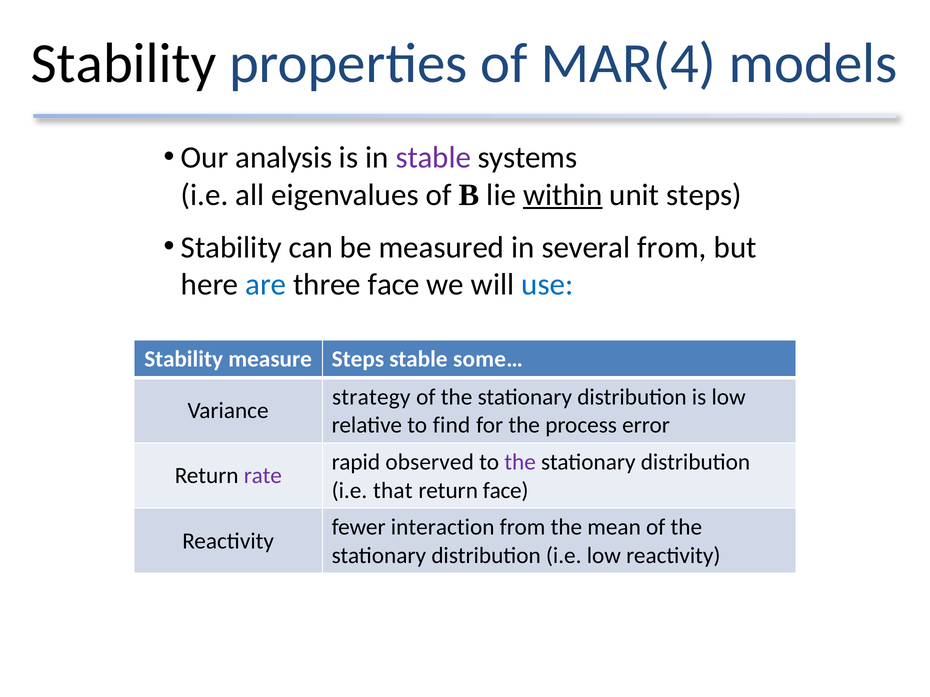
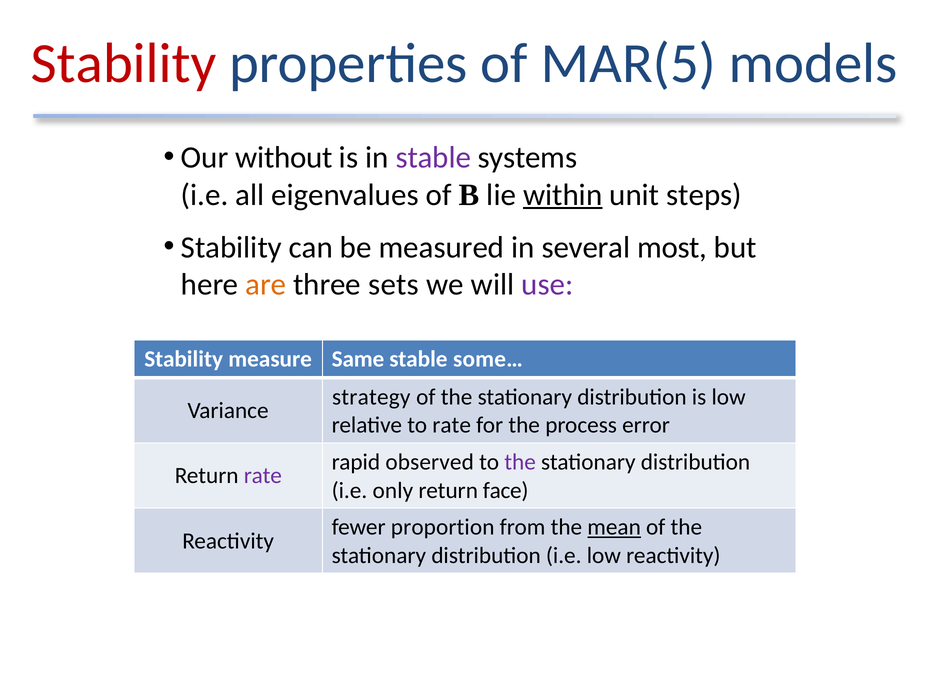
Stability at (124, 64) colour: black -> red
MAR(4: MAR(4 -> MAR(5
analysis: analysis -> without
several from: from -> most
are colour: blue -> orange
three face: face -> sets
use colour: blue -> purple
measure Steps: Steps -> Same
to find: find -> rate
that: that -> only
interaction: interaction -> proportion
mean underline: none -> present
